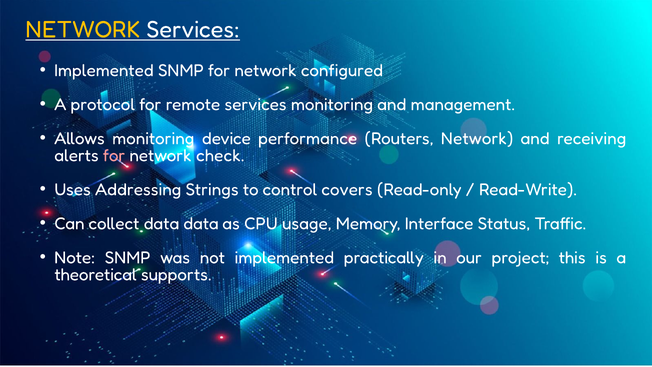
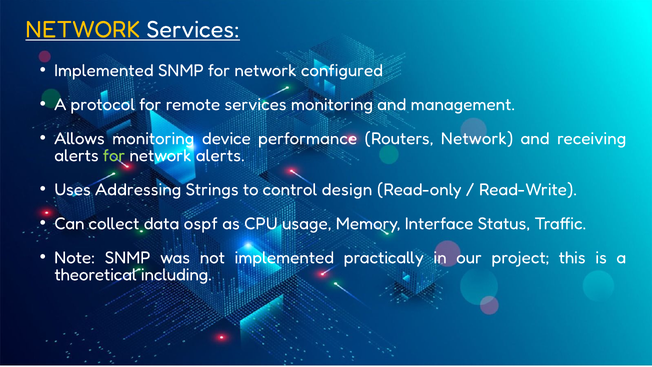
for at (114, 155) colour: pink -> light green
network check: check -> alerts
covers: covers -> design
data data: data -> ospf
supports: supports -> including
